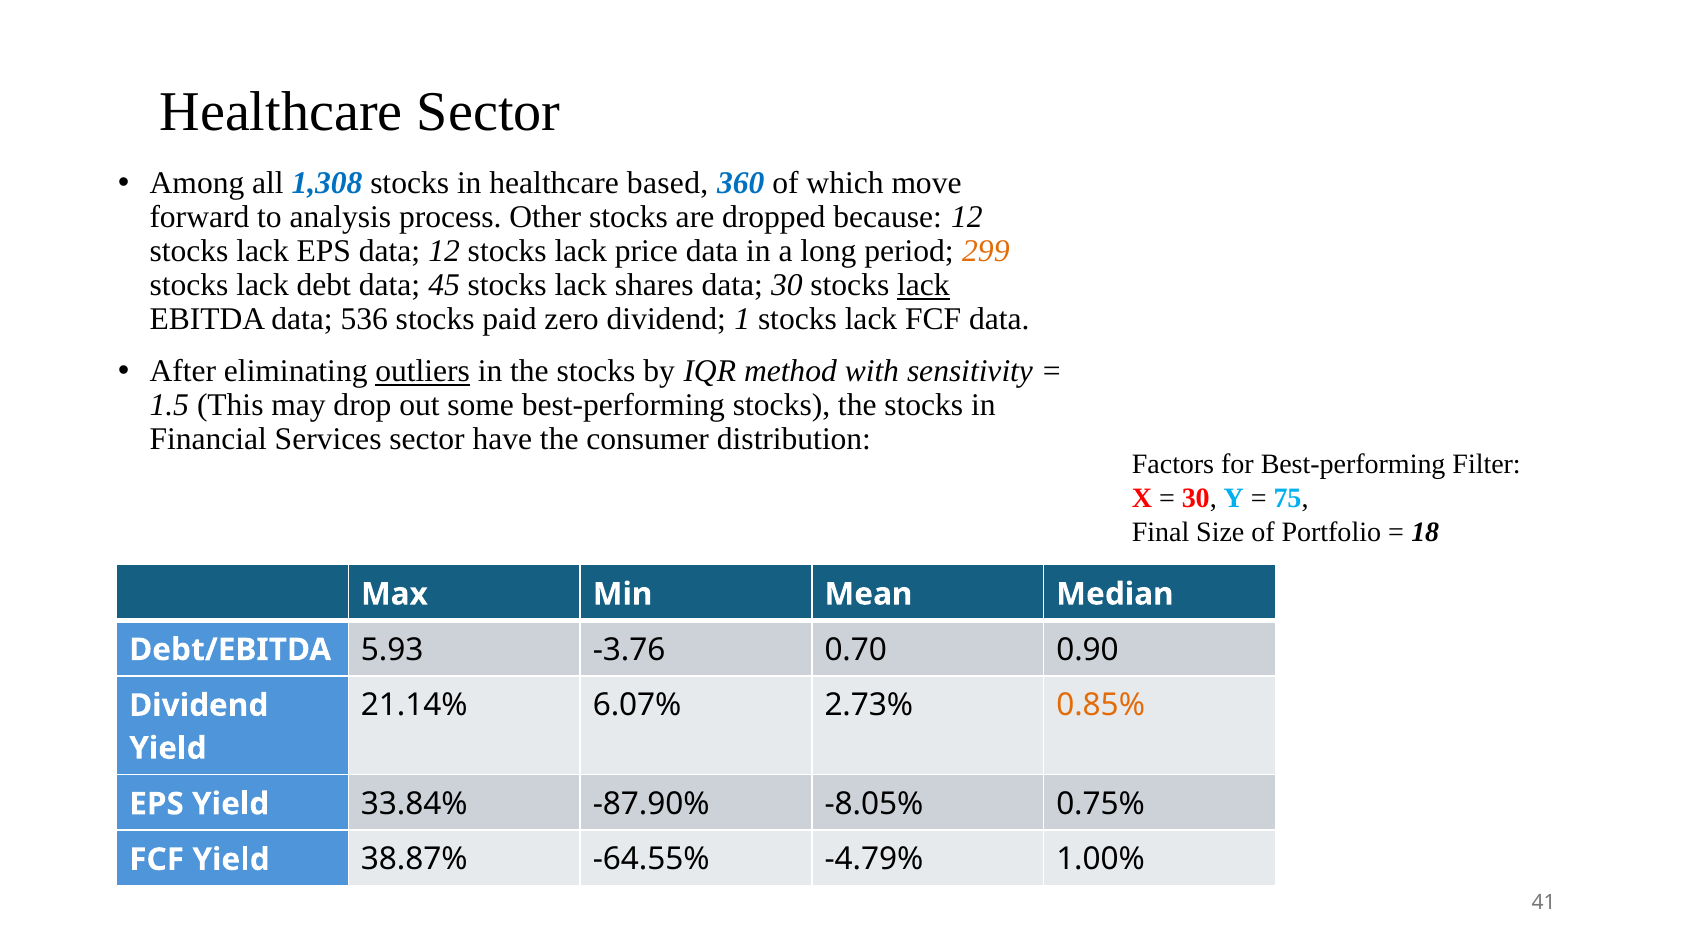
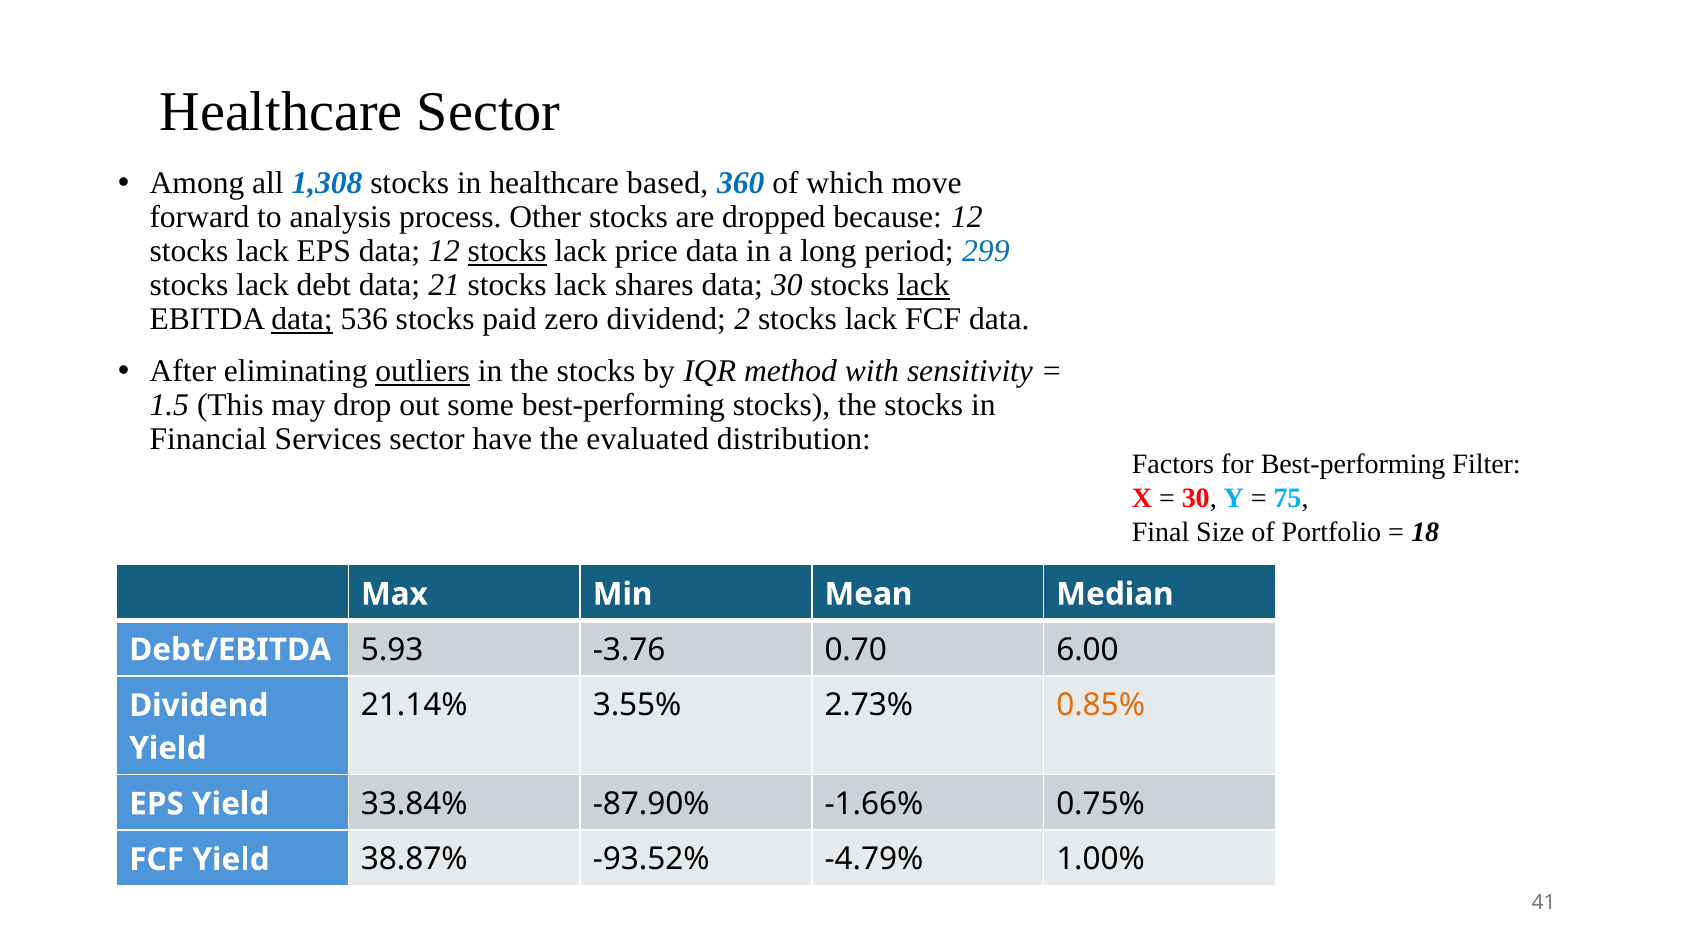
stocks at (507, 251) underline: none -> present
299 colour: orange -> blue
45: 45 -> 21
data at (302, 319) underline: none -> present
1: 1 -> 2
consumer: consumer -> evaluated
0.90: 0.90 -> 6.00
6.07%: 6.07% -> 3.55%
-8.05%: -8.05% -> -1.66%
-64.55%: -64.55% -> -93.52%
